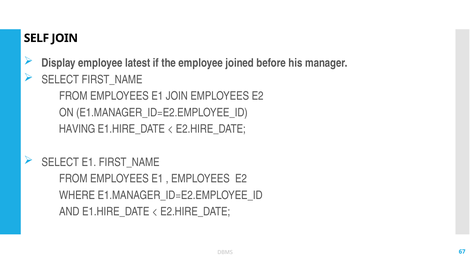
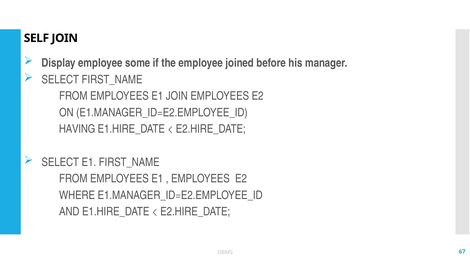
latest: latest -> some
